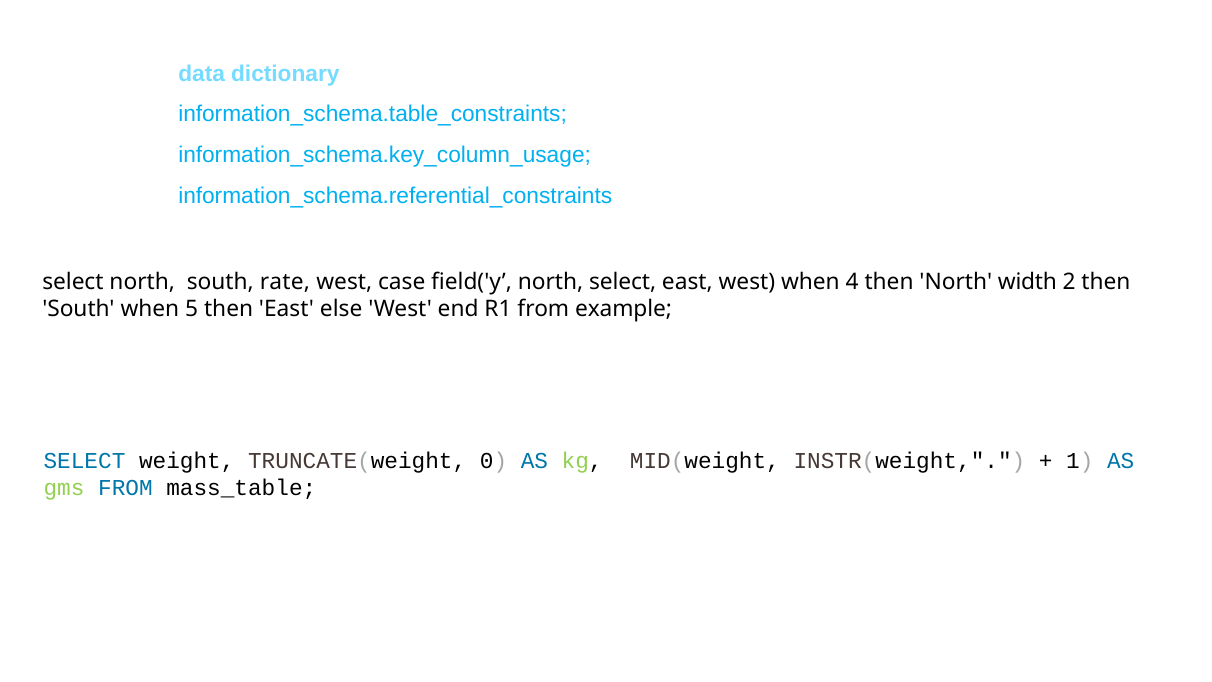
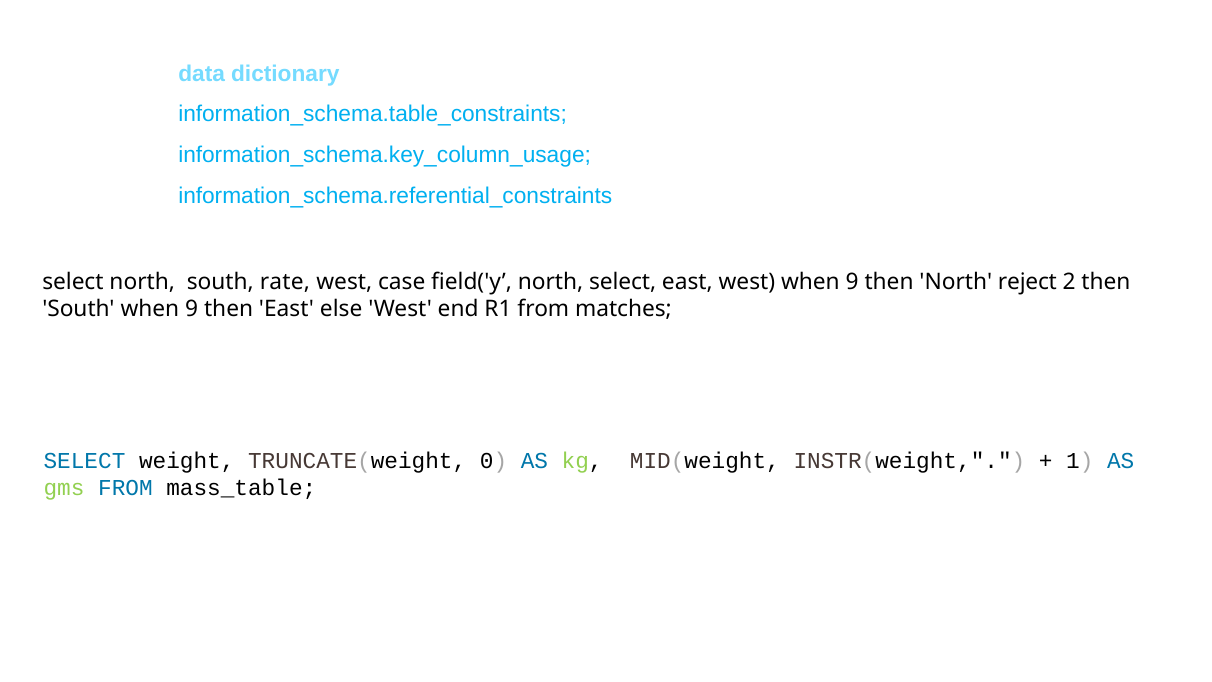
west when 4: 4 -> 9
width: width -> reject
South when 5: 5 -> 9
example: example -> matches
